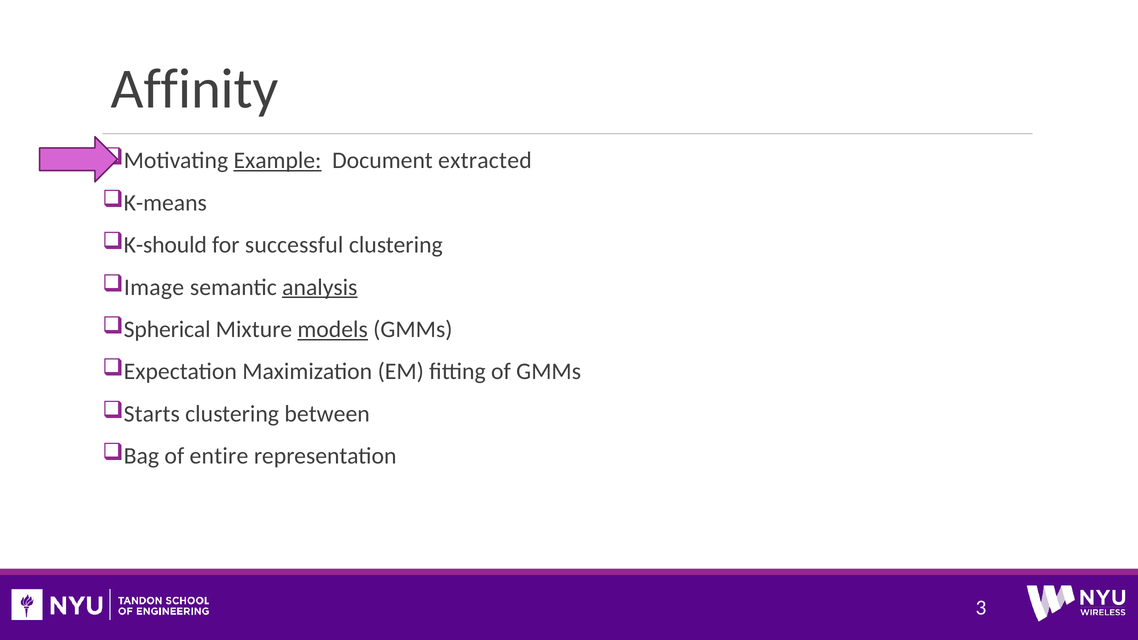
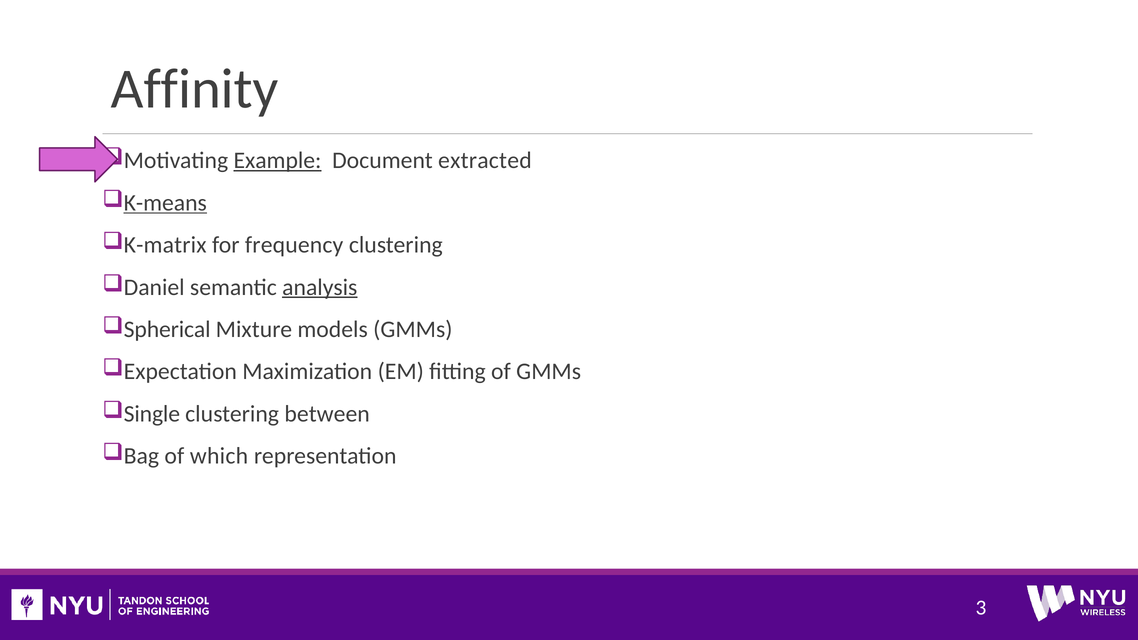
K-means underline: none -> present
K-should: K-should -> K-matrix
successful: successful -> frequency
Image: Image -> Daniel
models underline: present -> none
Starts: Starts -> Single
entire: entire -> which
